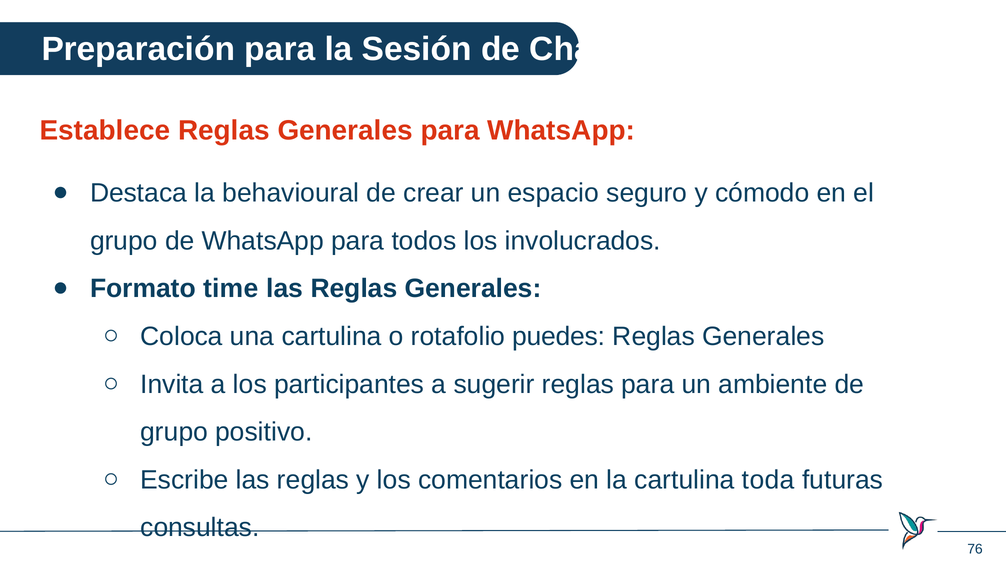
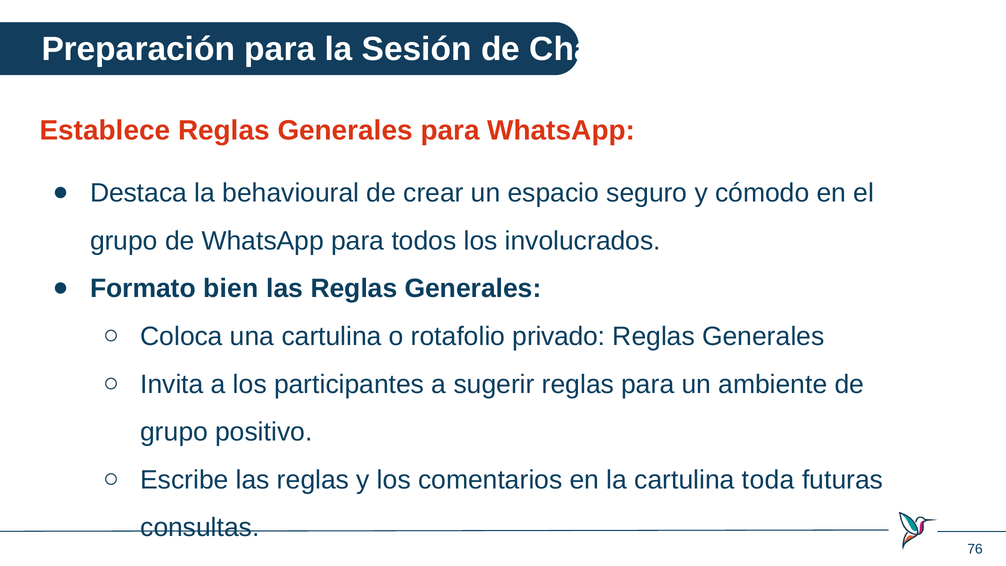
time: time -> bien
puedes: puedes -> privado
